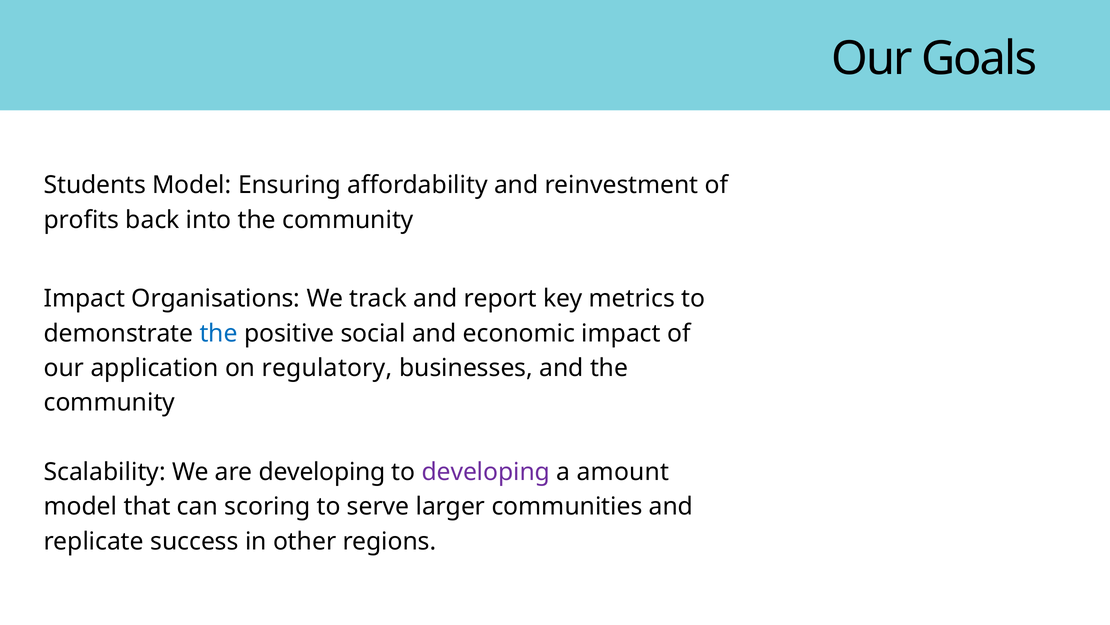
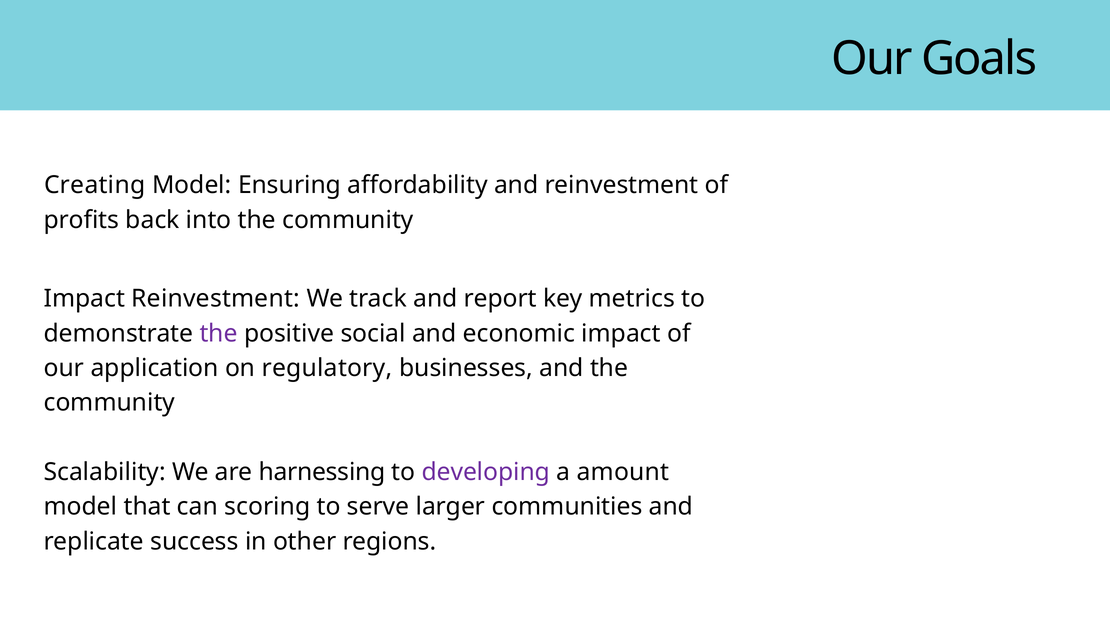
Students: Students -> Creating
Impact Organisations: Organisations -> Reinvestment
the at (219, 333) colour: blue -> purple
are developing: developing -> harnessing
